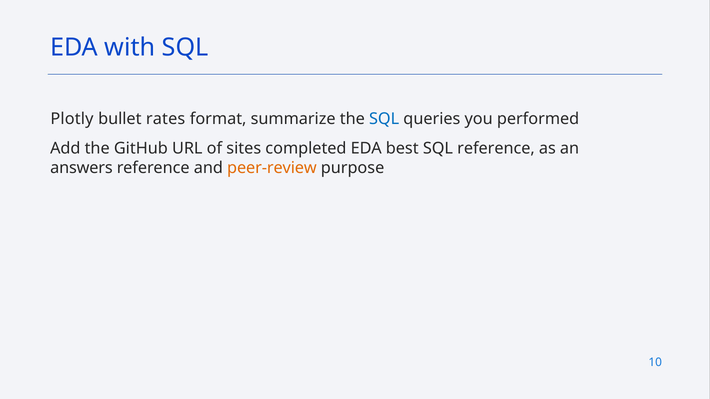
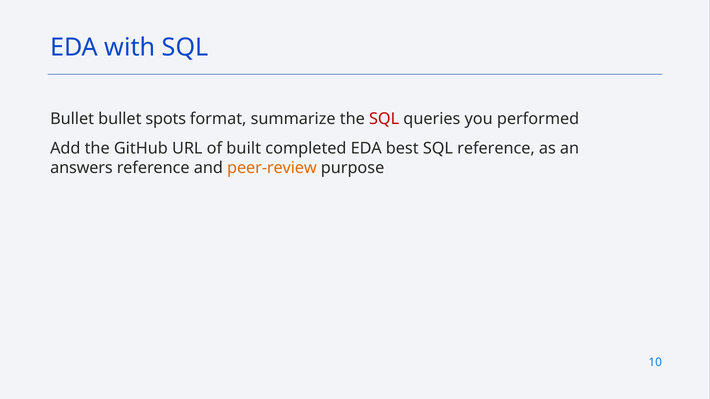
Plotly at (72, 119): Plotly -> Bullet
rates: rates -> spots
SQL at (384, 119) colour: blue -> red
sites: sites -> built
